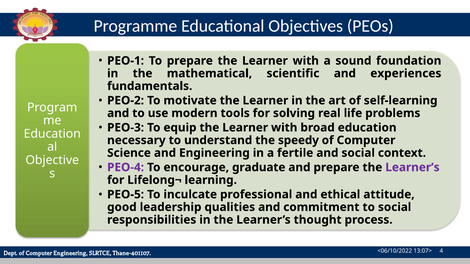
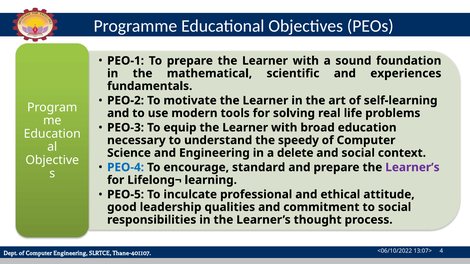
fertile: fertile -> delete
PEO-4 colour: purple -> blue
graduate: graduate -> standard
